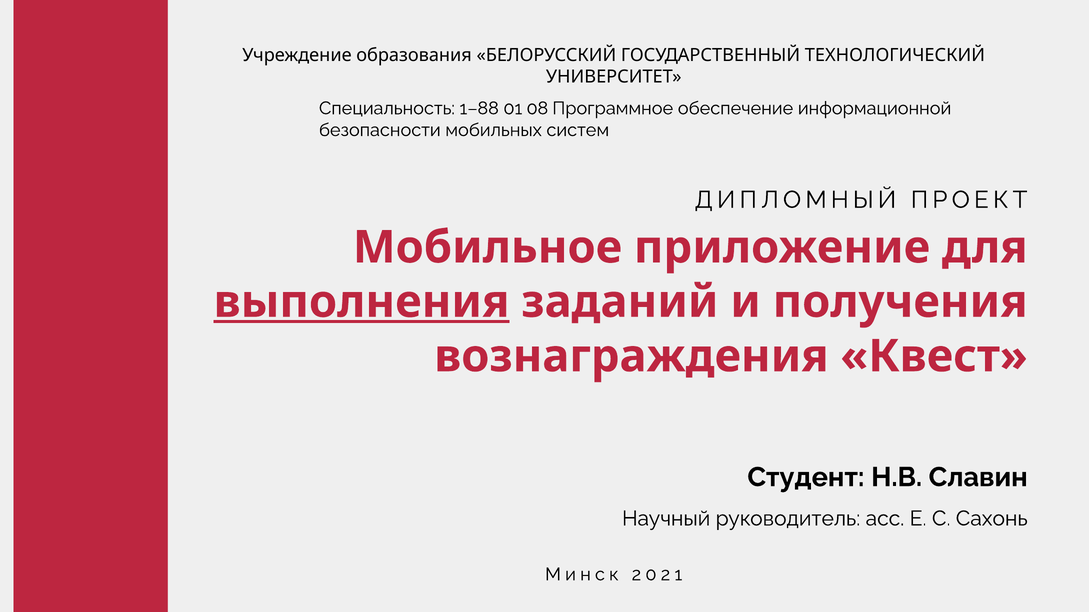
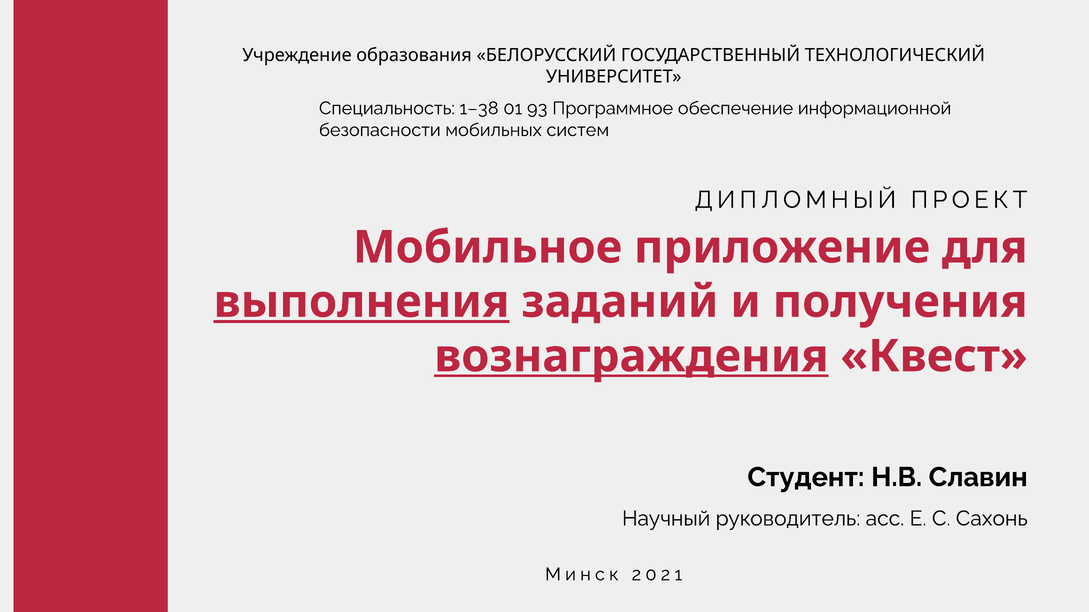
1–88: 1–88 -> 1–38
08: 08 -> 93
вознаграждения underline: none -> present
